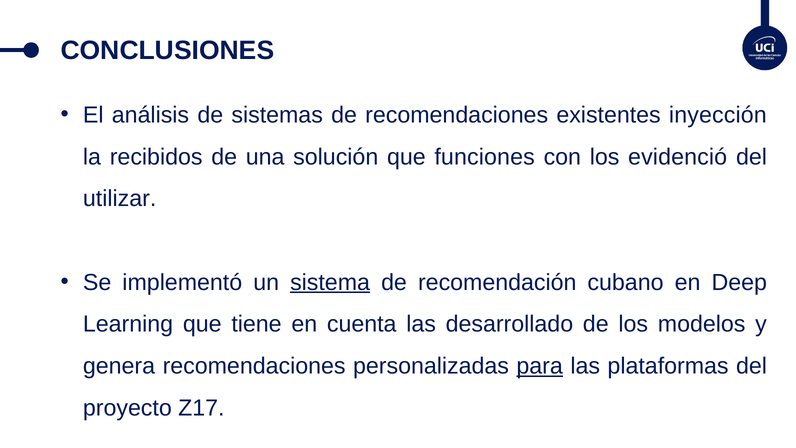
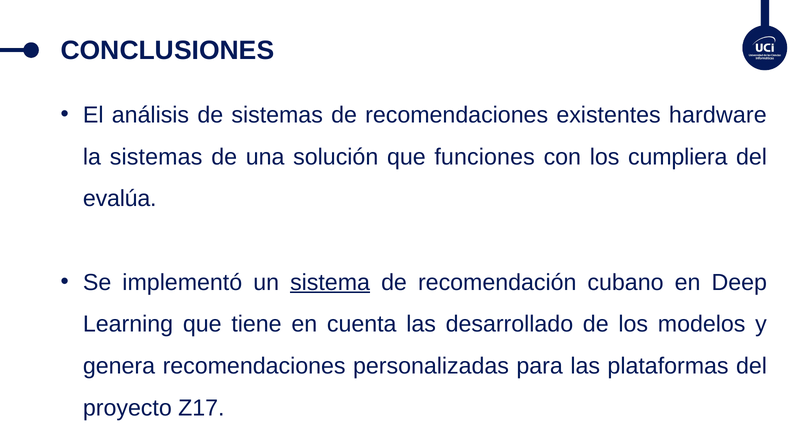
inyección: inyección -> hardware
la recibidos: recibidos -> sistemas
evidenció: evidenció -> cumpliera
utilizar: utilizar -> evalúa
para underline: present -> none
